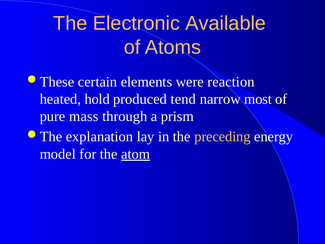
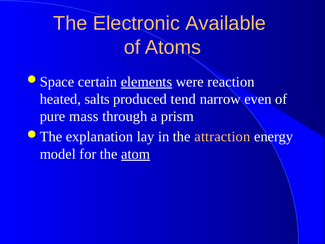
These: These -> Space
elements underline: none -> present
hold: hold -> salts
most: most -> even
preceding: preceding -> attraction
